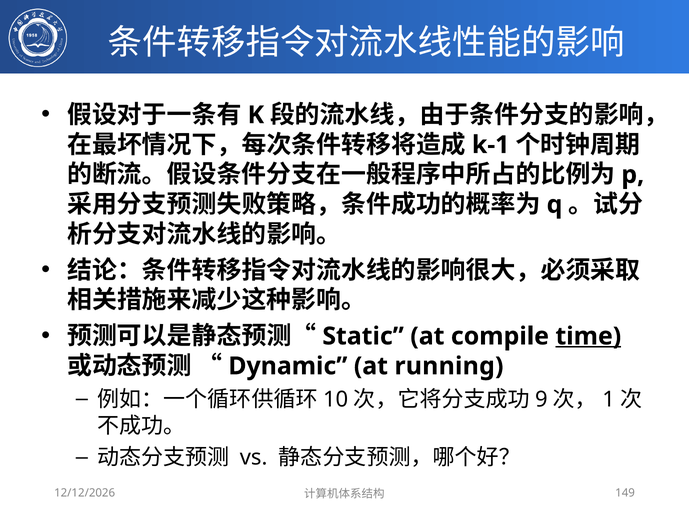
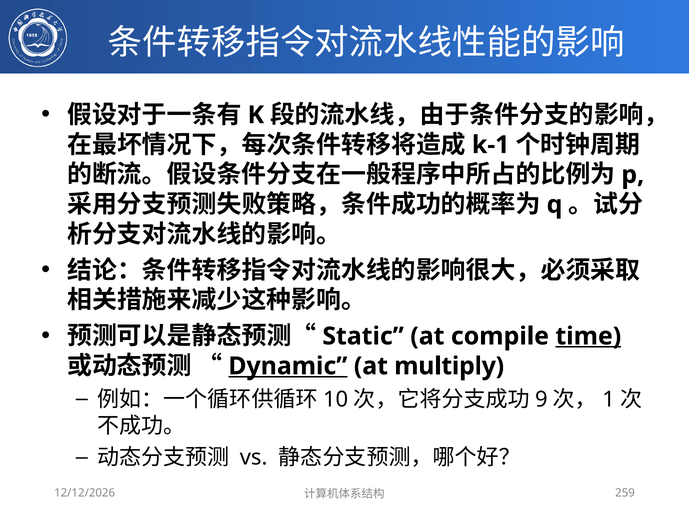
Dynamic underline: none -> present
running: running -> multiply
149: 149 -> 259
